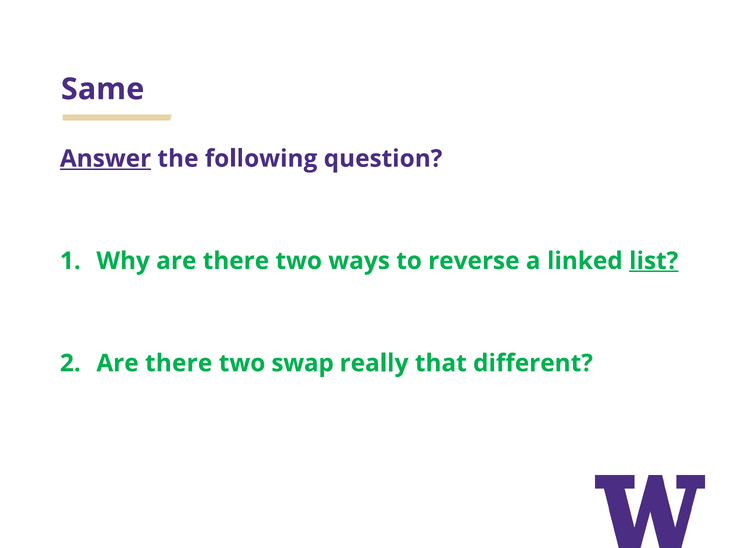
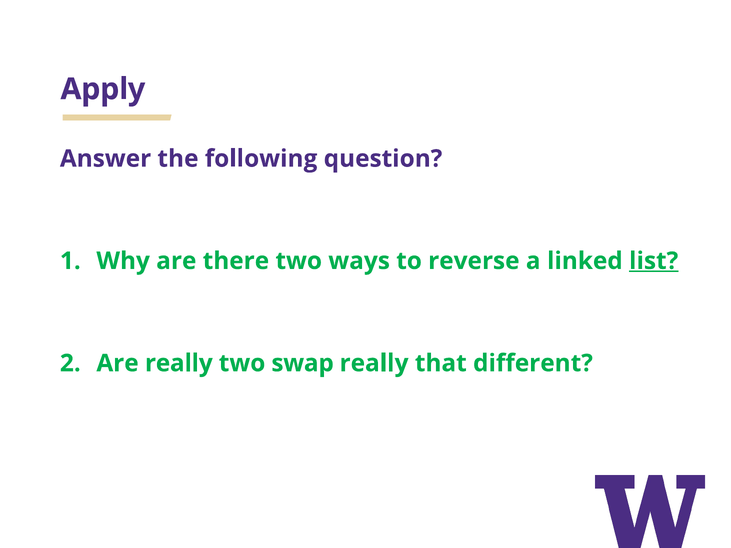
Same: Same -> Apply
Answer underline: present -> none
there at (179, 363): there -> really
